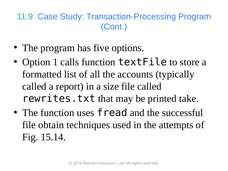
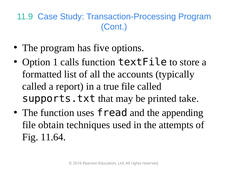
size: size -> true
rewrites.txt: rewrites.txt -> supports.txt
successful: successful -> appending
15.14: 15.14 -> 11.64
